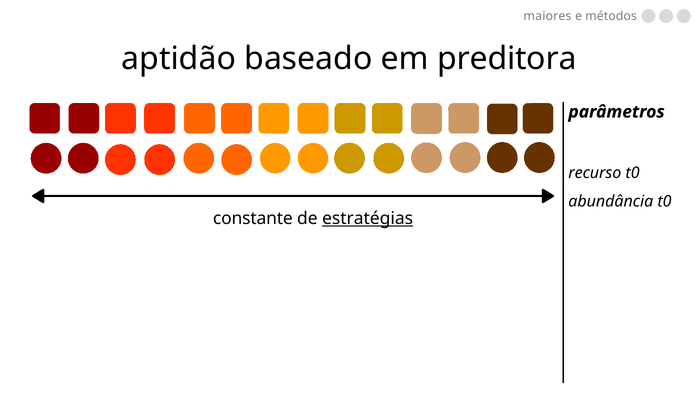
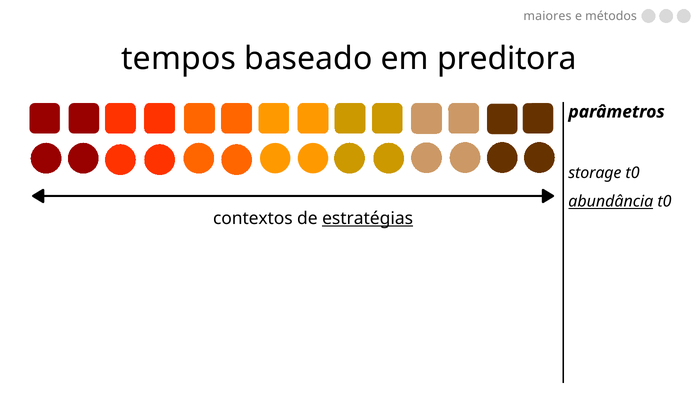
aptidão: aptidão -> tempos
recurso: recurso -> storage
abundância underline: none -> present
constante: constante -> contextos
